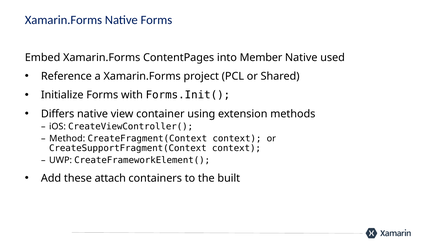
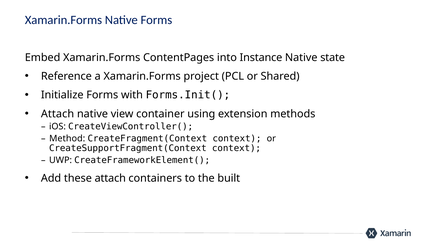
Member: Member -> Instance
used: used -> state
Differs at (58, 114): Differs -> Attach
